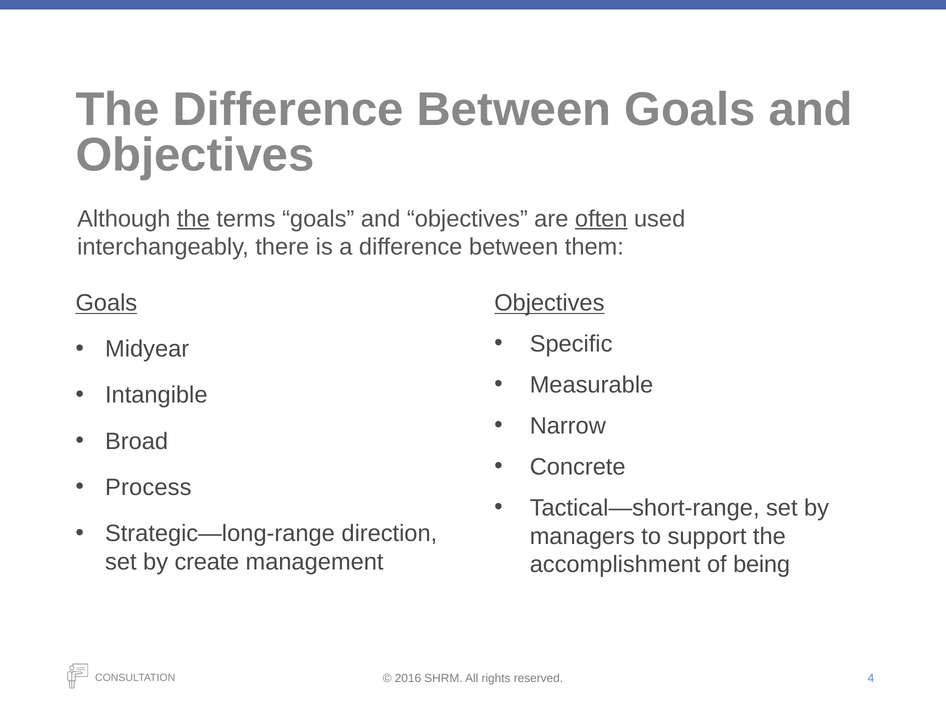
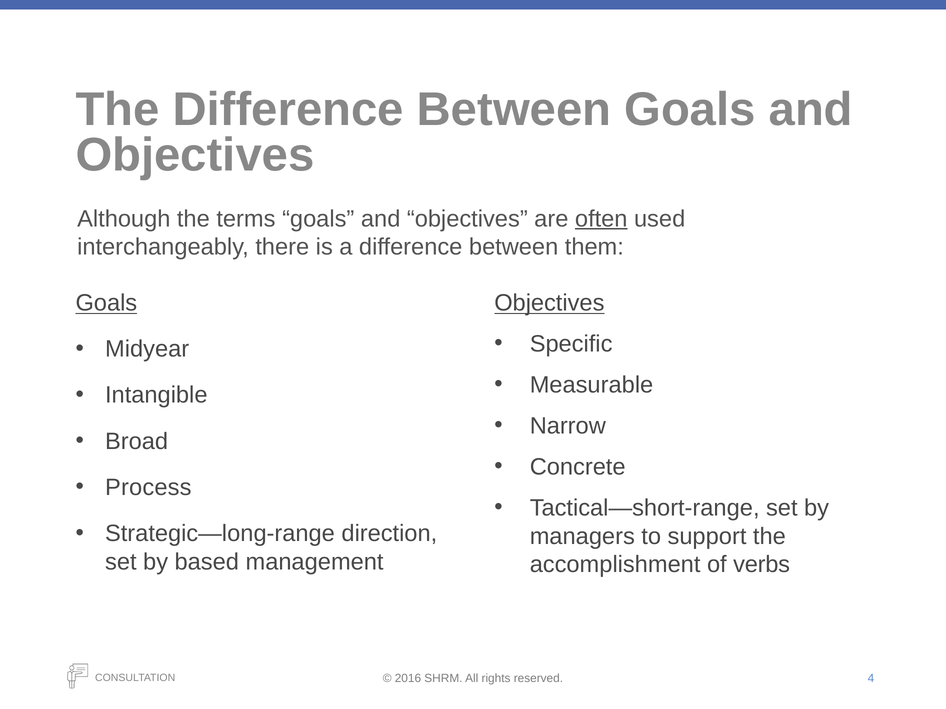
the at (193, 219) underline: present -> none
create: create -> based
being: being -> verbs
